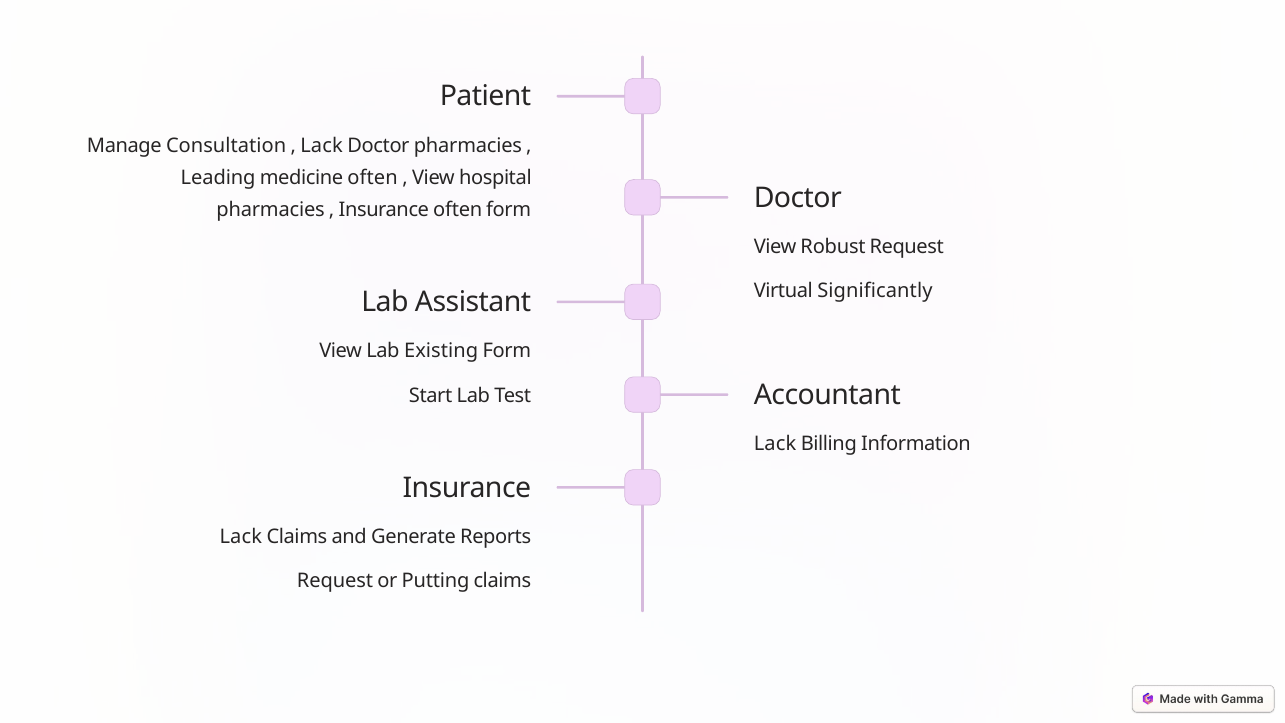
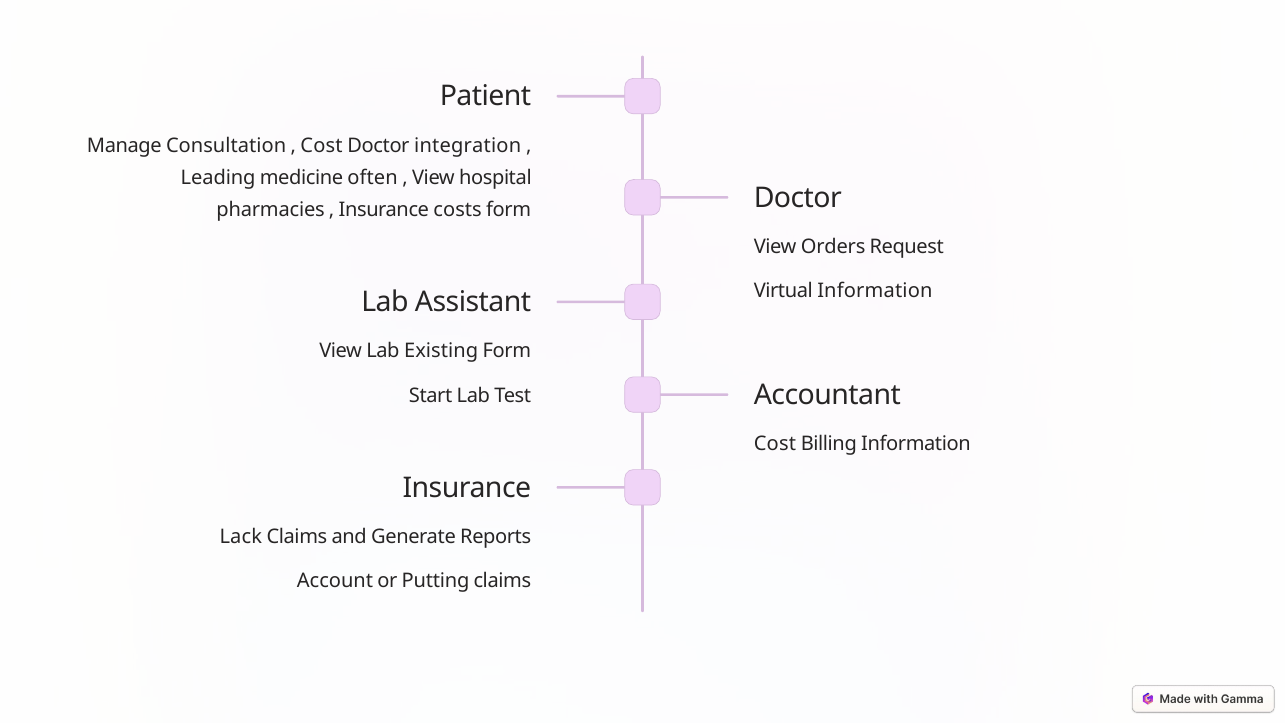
Lack at (322, 145): Lack -> Cost
Doctor pharmacies: pharmacies -> integration
Insurance often: often -> costs
Robust: Robust -> Orders
Virtual Significantly: Significantly -> Information
Lack at (775, 444): Lack -> Cost
Request at (335, 581): Request -> Account
